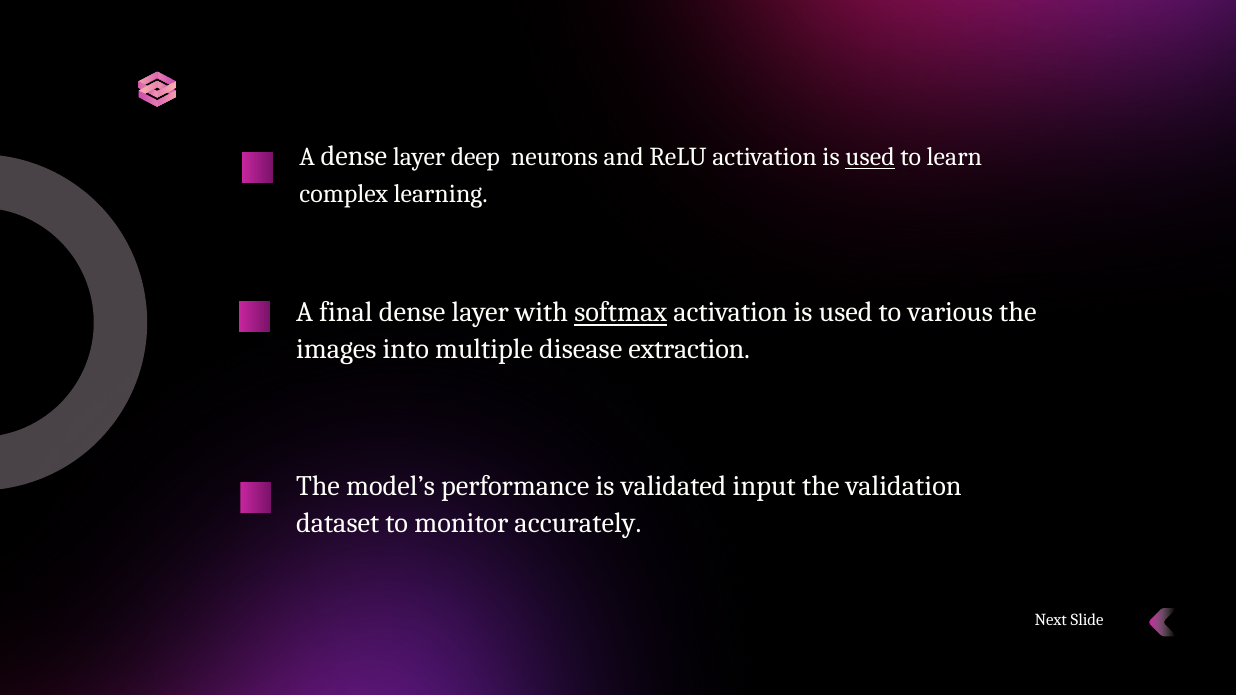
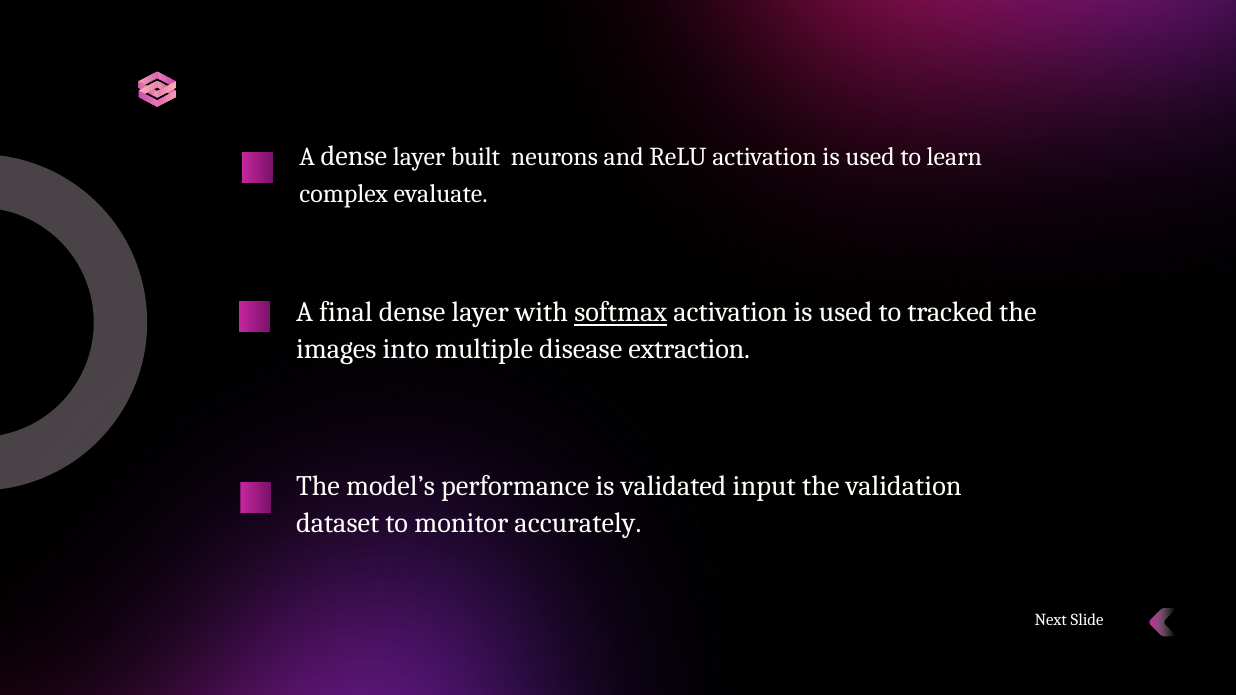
deep: deep -> built
used at (870, 157) underline: present -> none
learning: learning -> evaluate
various: various -> tracked
